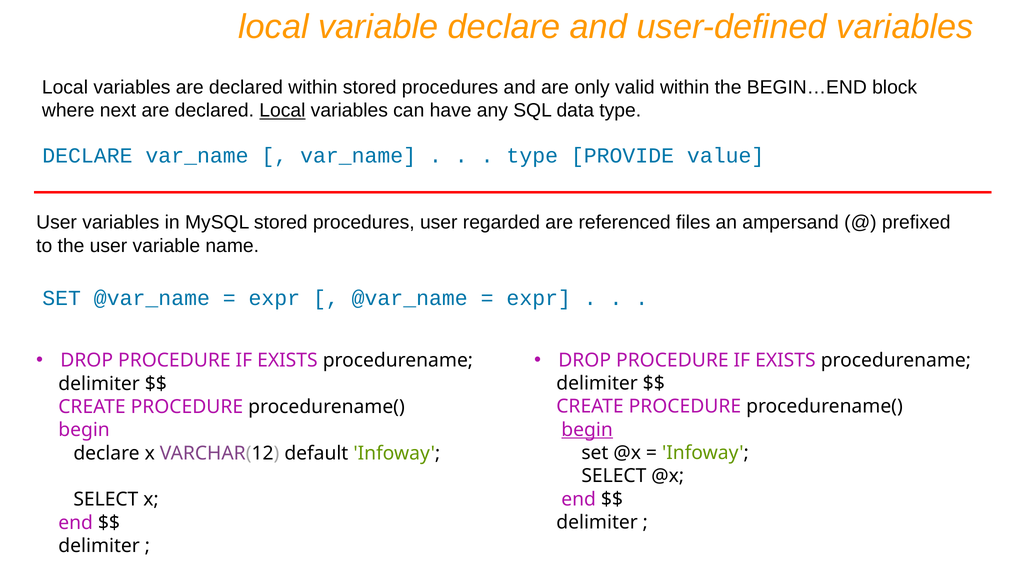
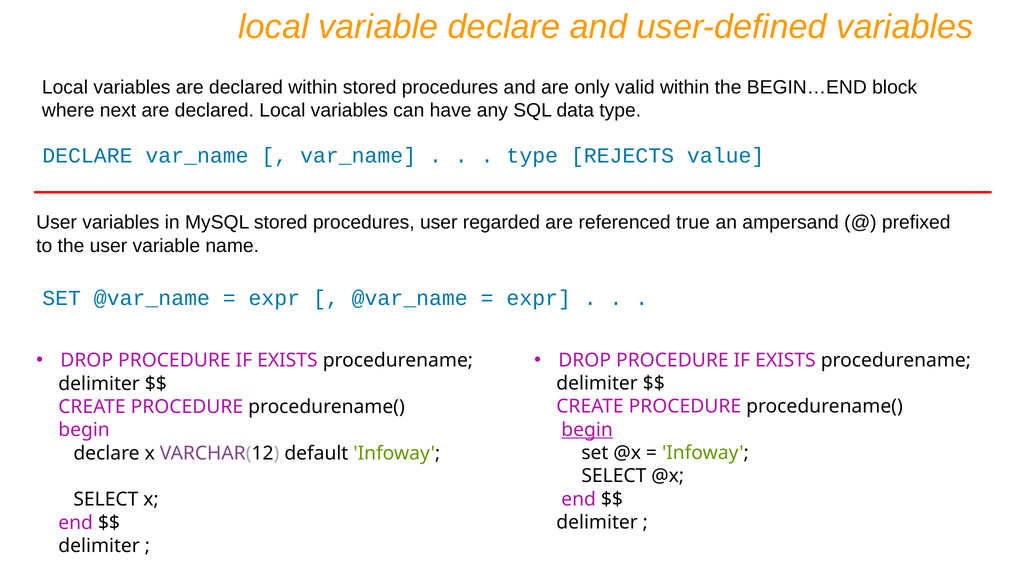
Local at (282, 111) underline: present -> none
PROVIDE: PROVIDE -> REJECTS
files: files -> true
